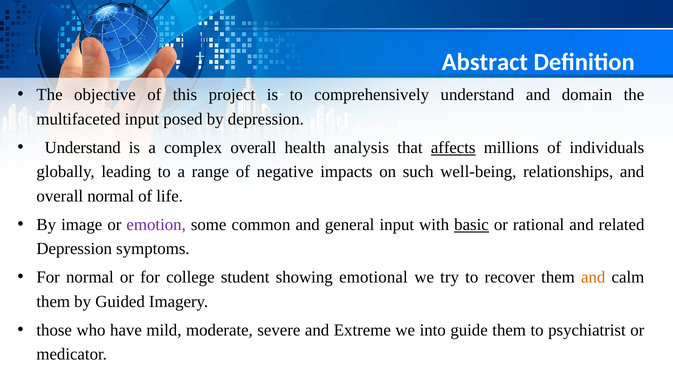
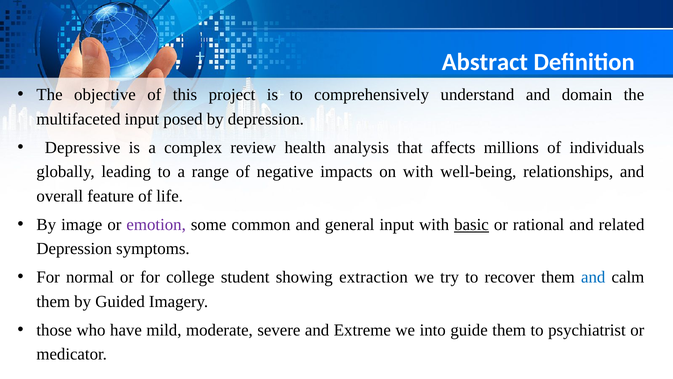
Understand at (83, 147): Understand -> Depressive
complex overall: overall -> review
affects underline: present -> none
on such: such -> with
overall normal: normal -> feature
emotional: emotional -> extraction
and at (593, 277) colour: orange -> blue
